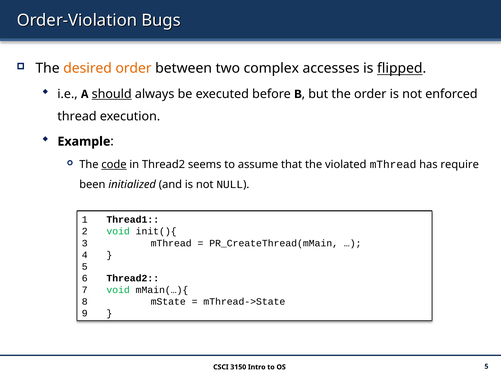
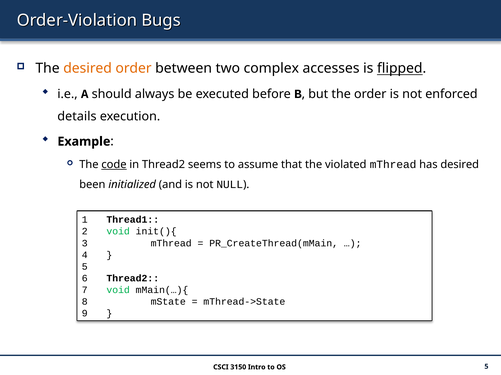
should underline: present -> none
thread: thread -> details
has require: require -> desired
